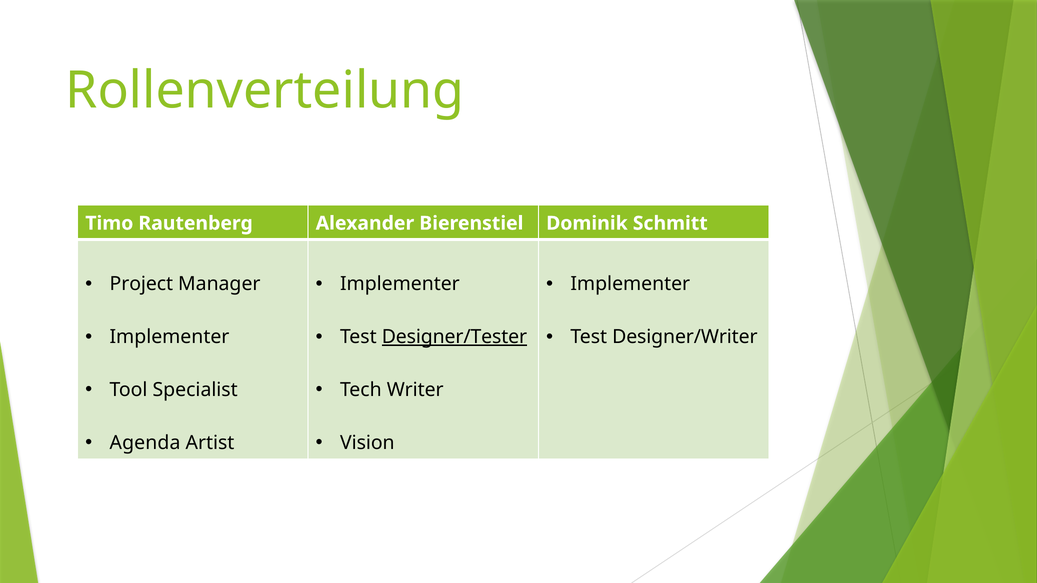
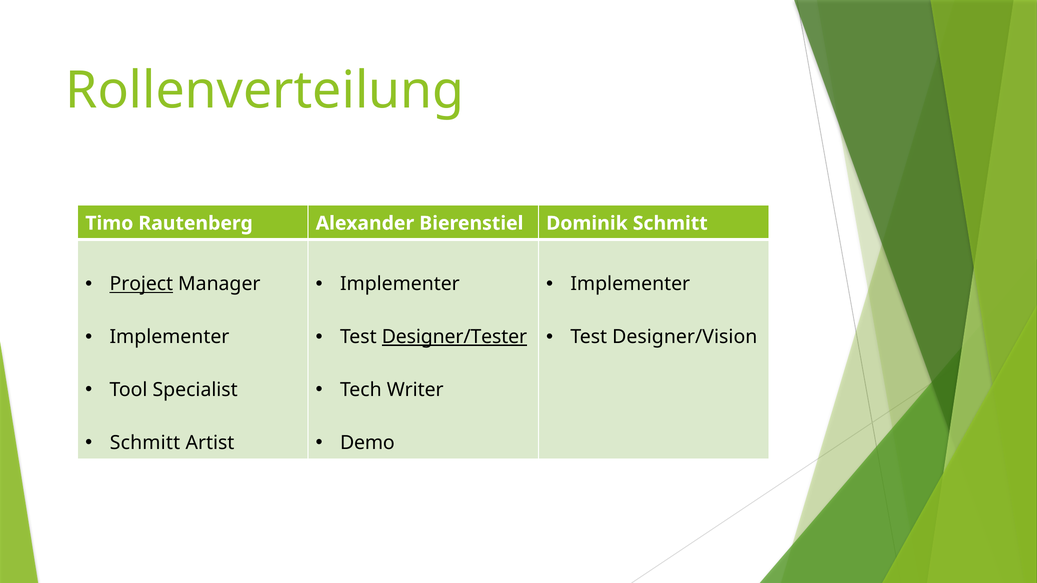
Project underline: none -> present
Designer/Writer: Designer/Writer -> Designer/Vision
Agenda at (145, 443): Agenda -> Schmitt
Vision: Vision -> Demo
